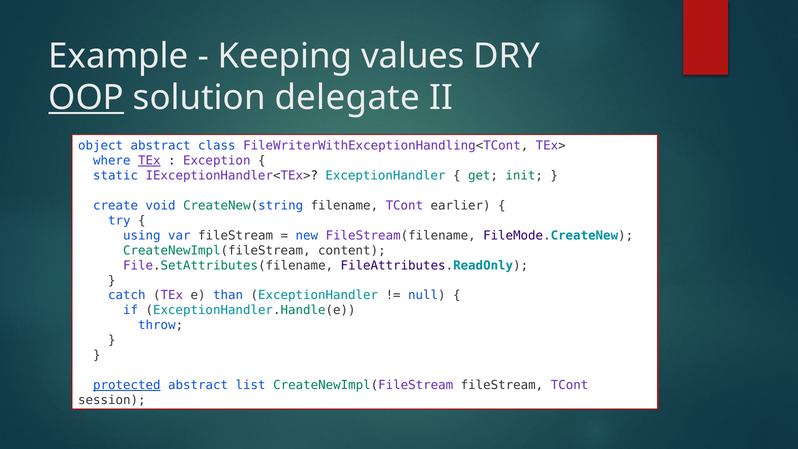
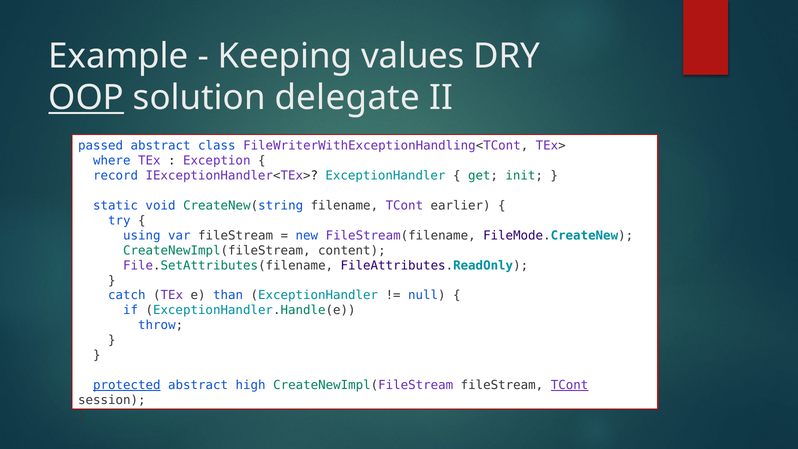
object: object -> passed
TEx at (149, 161) underline: present -> none
static: static -> record
create: create -> static
list: list -> high
TCont at (570, 385) underline: none -> present
